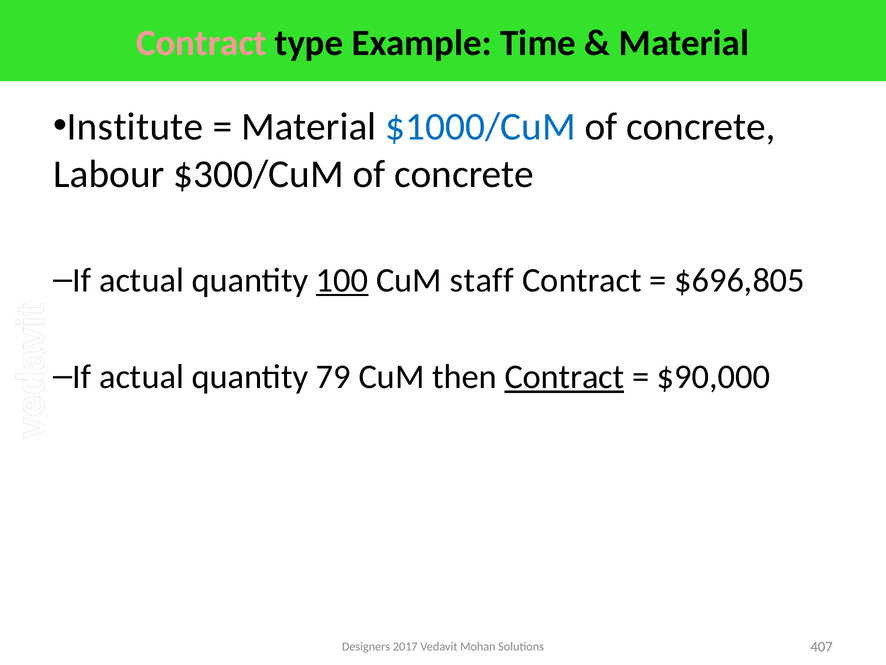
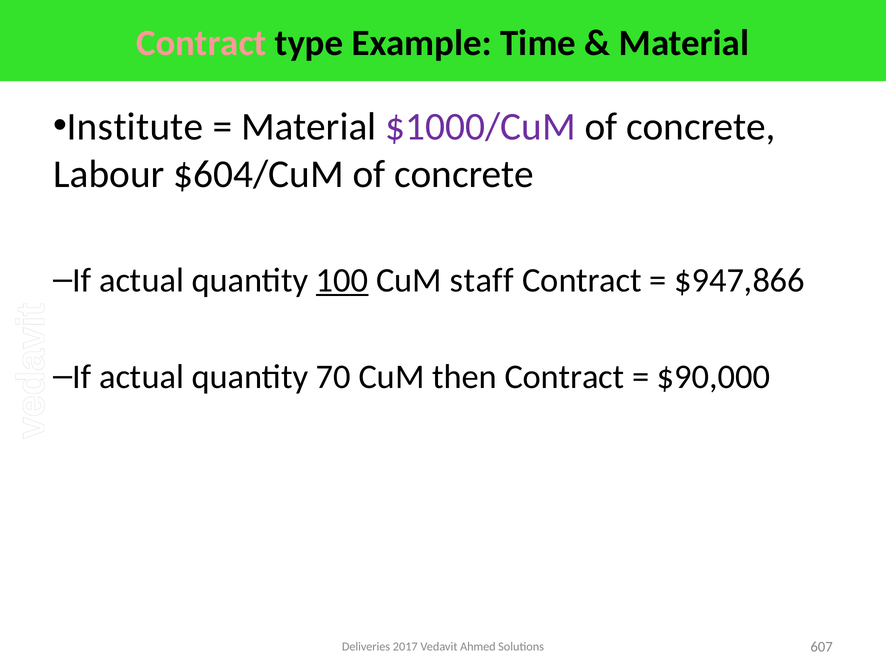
$1000/CuM colour: blue -> purple
$300/CuM: $300/CuM -> $604/CuM
$696,805: $696,805 -> $947,866
79: 79 -> 70
Contract at (564, 377) underline: present -> none
Designers: Designers -> Deliveries
Mohan: Mohan -> Ahmed
407: 407 -> 607
